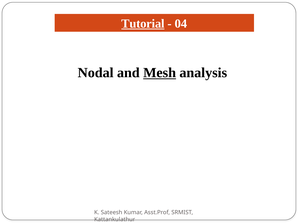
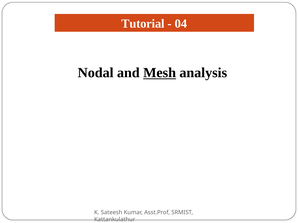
Tutorial underline: present -> none
